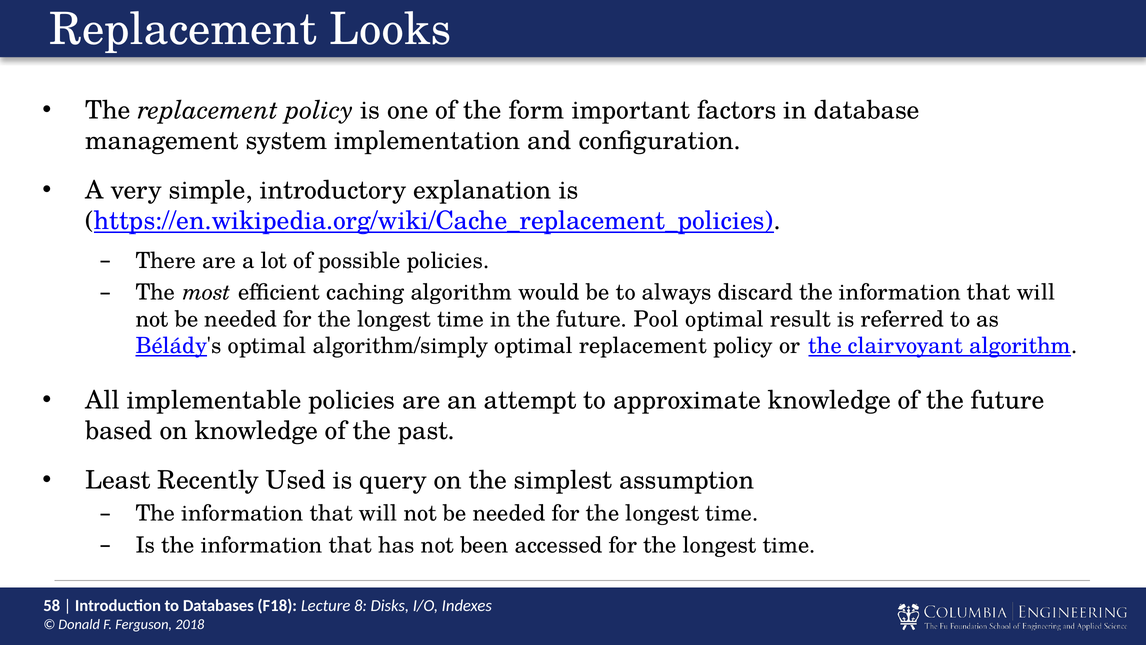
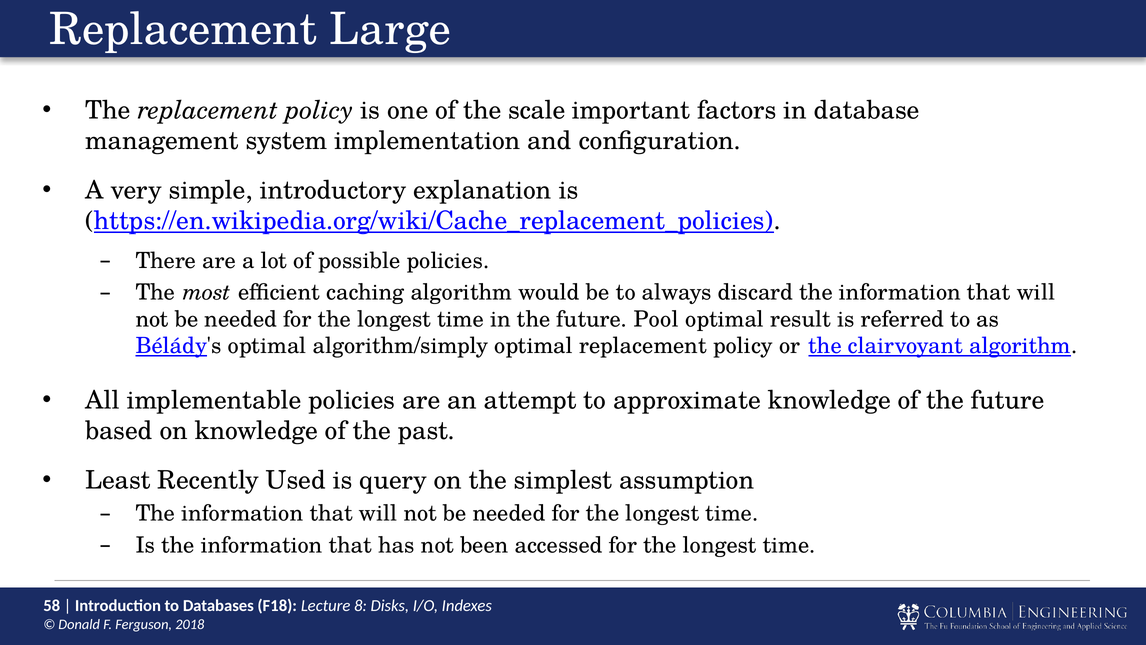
Looks: Looks -> Large
form: form -> scale
